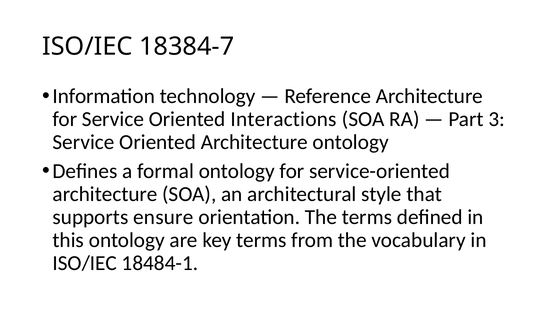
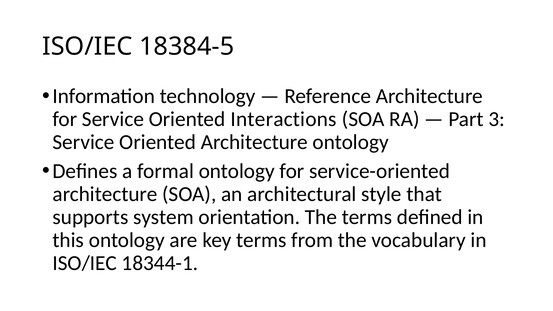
18384-7: 18384-7 -> 18384-5
ensure: ensure -> system
18484-1: 18484-1 -> 18344-1
